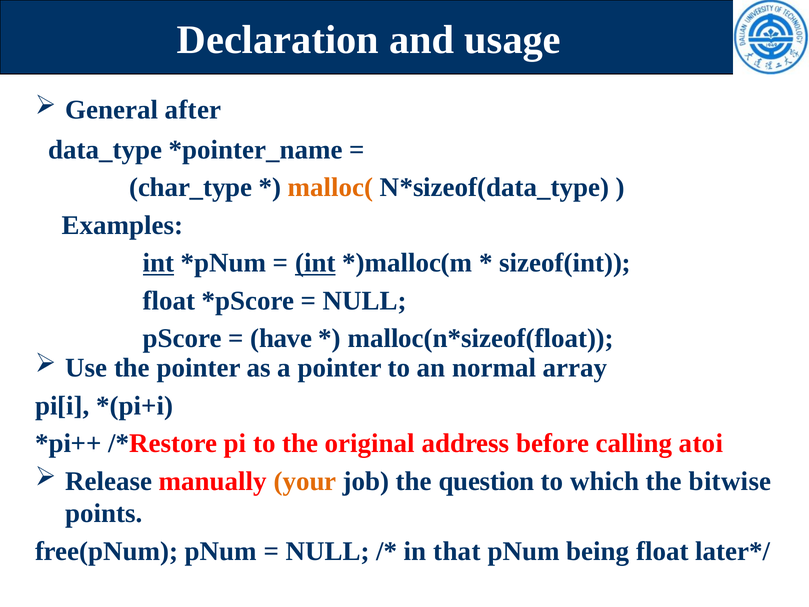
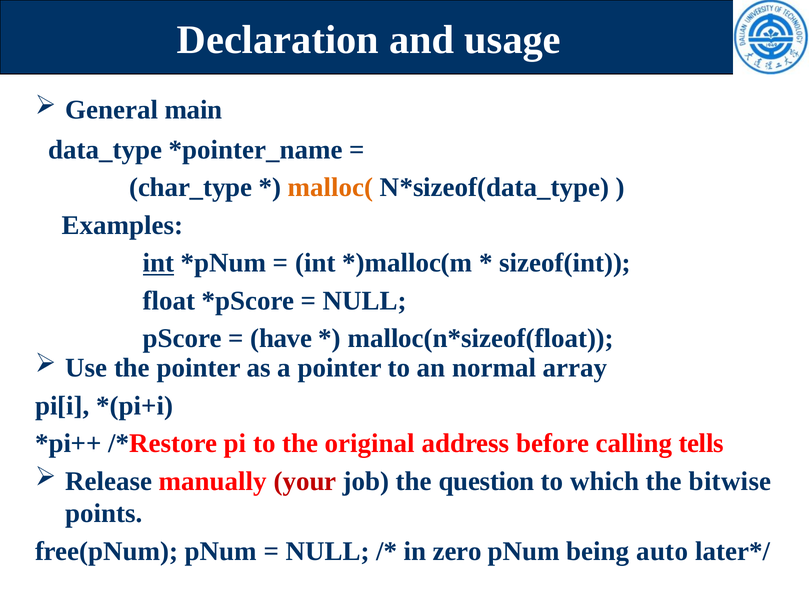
after: after -> main
int at (315, 263) underline: present -> none
atoi: atoi -> tells
your colour: orange -> red
that: that -> zero
being float: float -> auto
